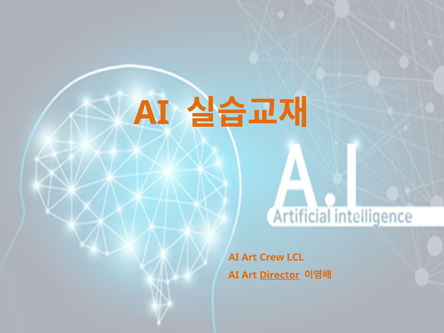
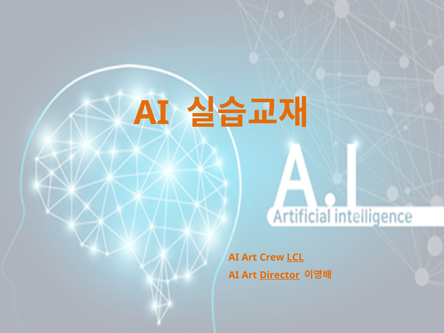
LCL underline: none -> present
